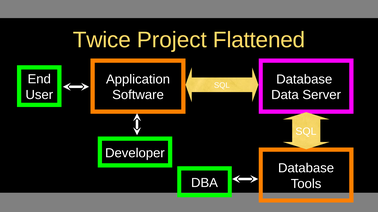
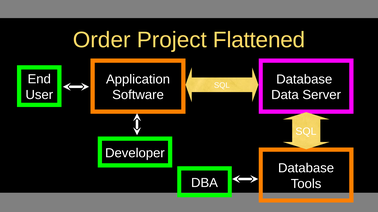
Twice: Twice -> Order
